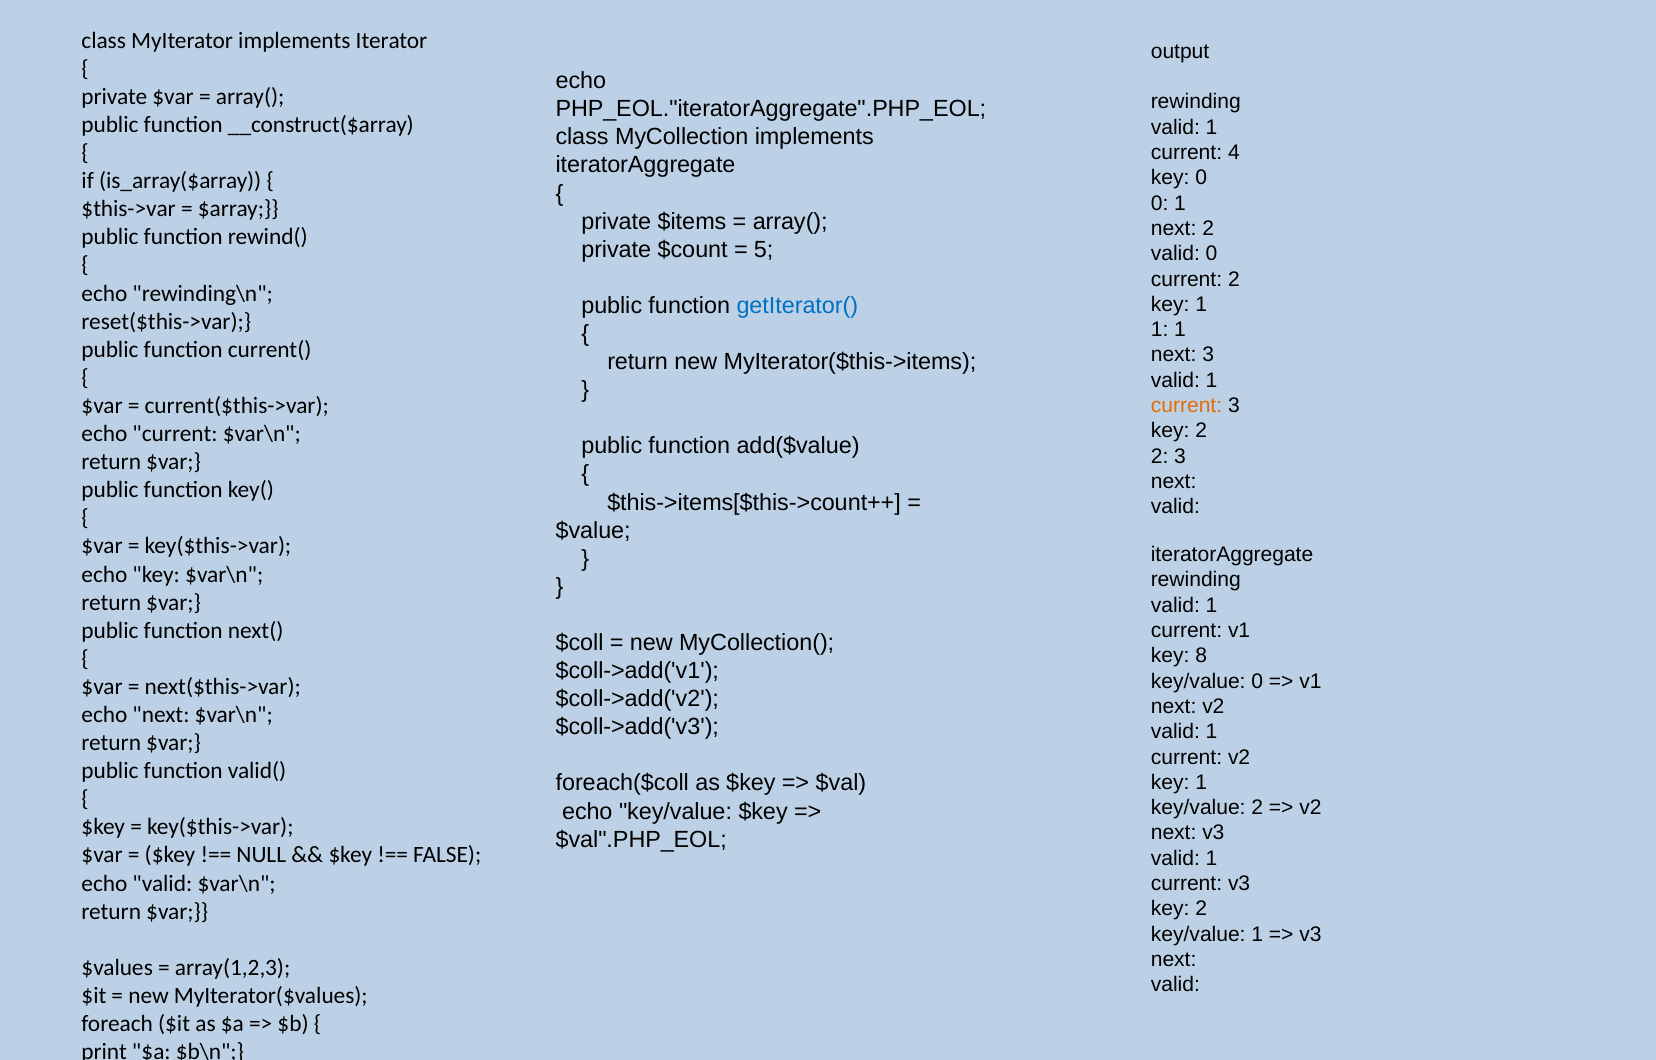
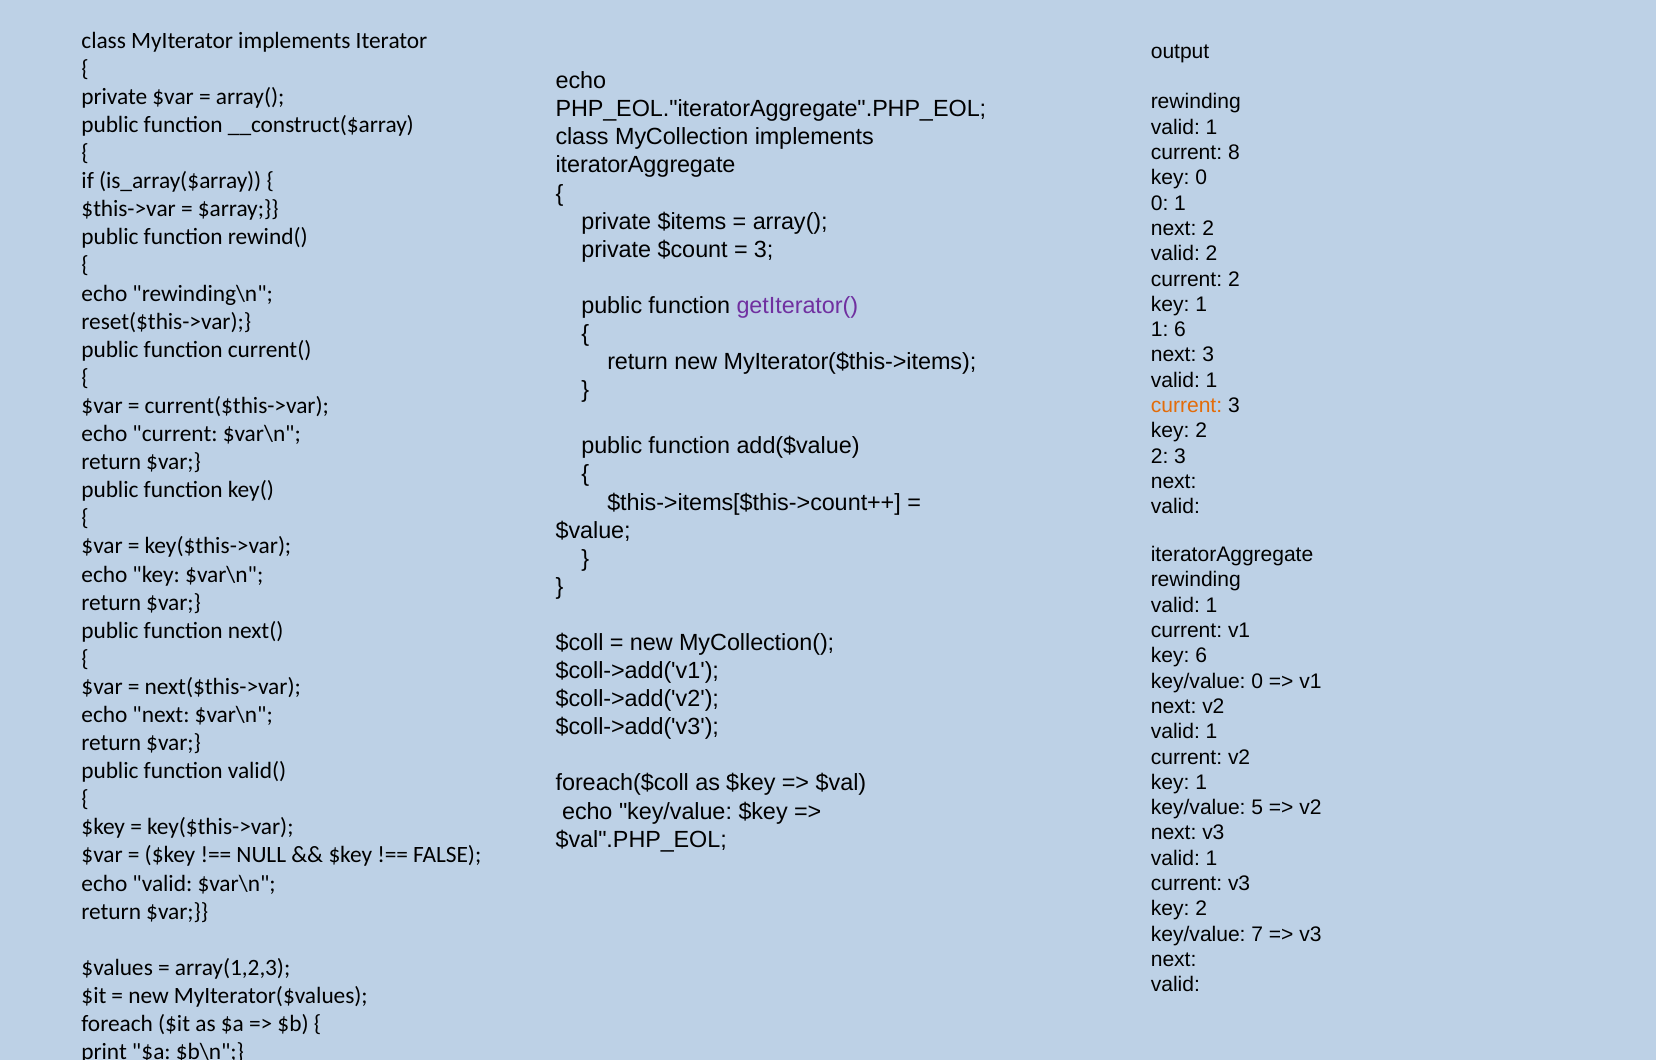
4: 4 -> 8
5 at (764, 249): 5 -> 3
valid 0: 0 -> 2
getIterator( colour: blue -> purple
1 at (1180, 330): 1 -> 6
key 8: 8 -> 6
key/value 2: 2 -> 5
key/value 1: 1 -> 7
